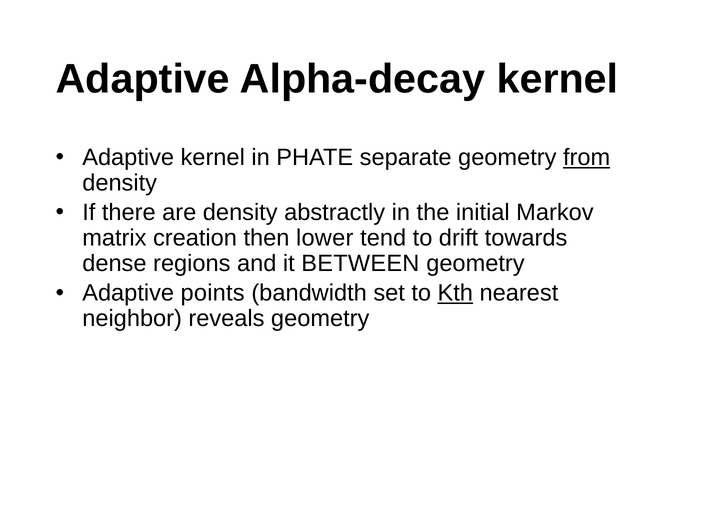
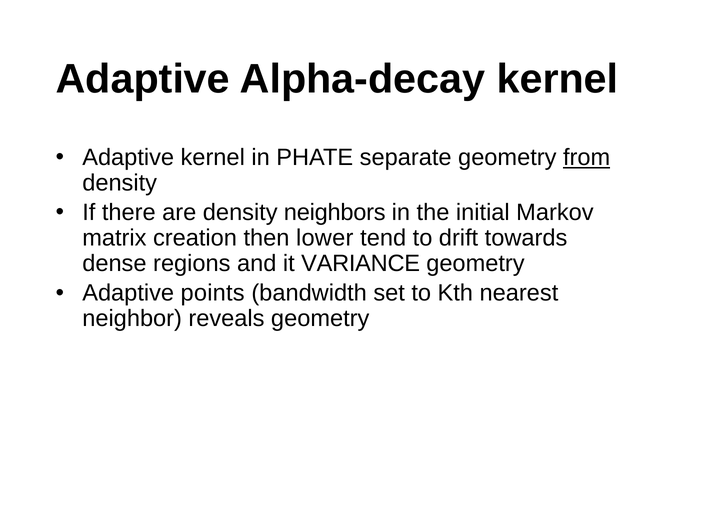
abstractly: abstractly -> neighbors
BETWEEN: BETWEEN -> VARIANCE
Kth underline: present -> none
